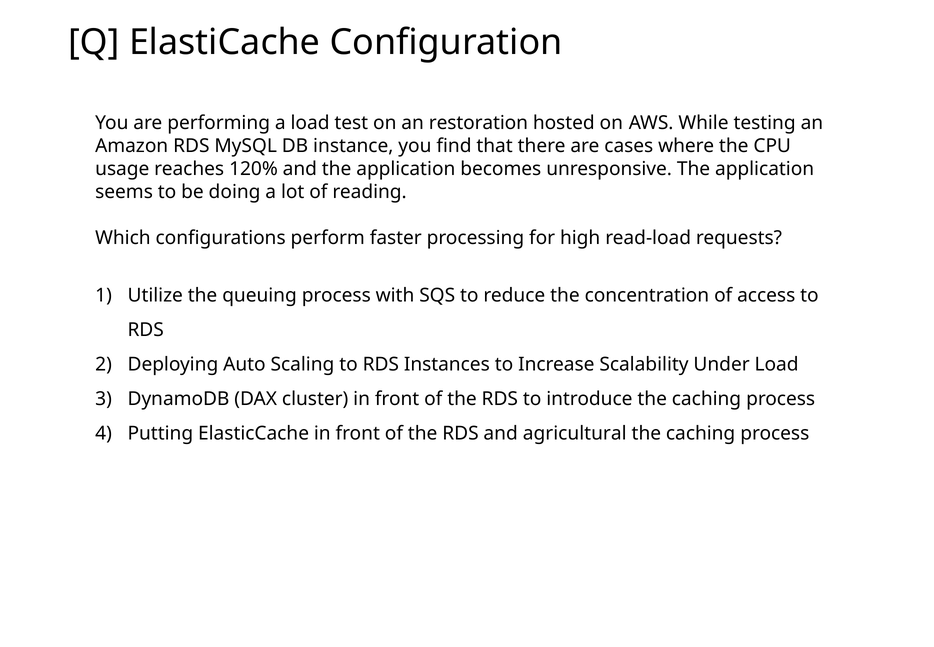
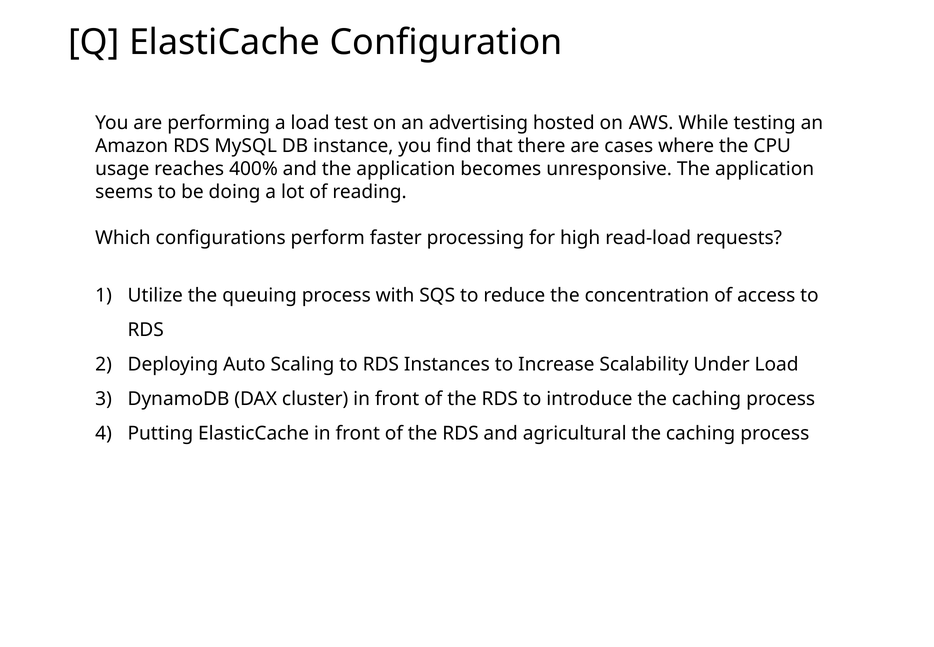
restoration: restoration -> advertising
120%: 120% -> 400%
